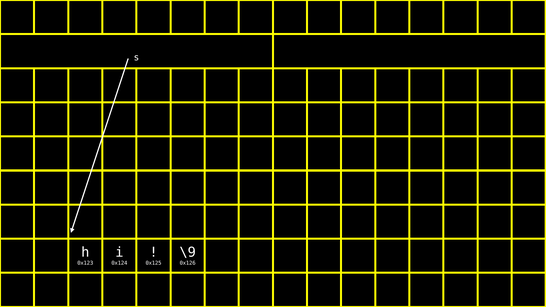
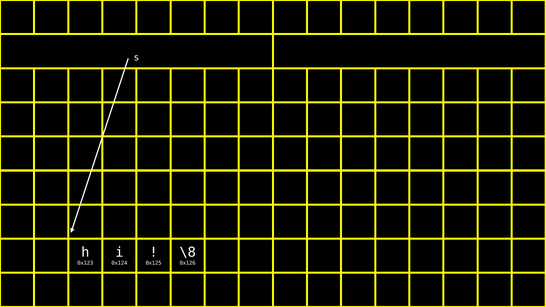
\9: \9 -> \8
